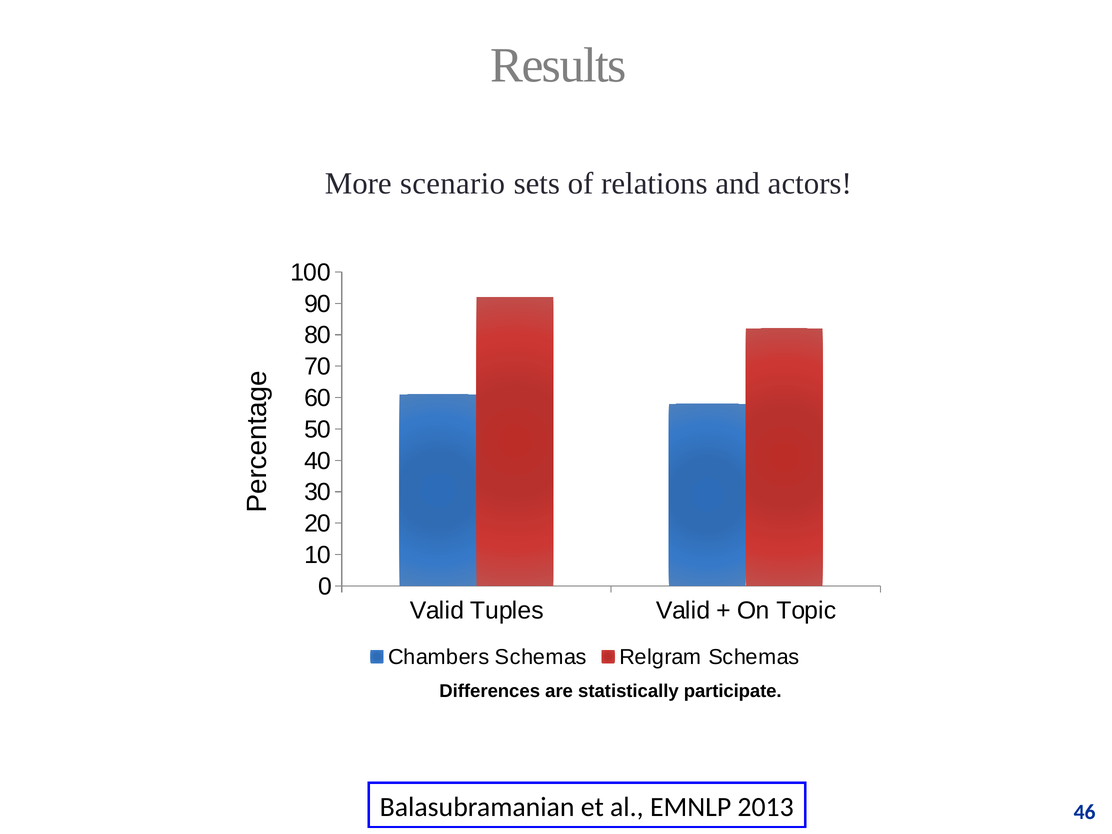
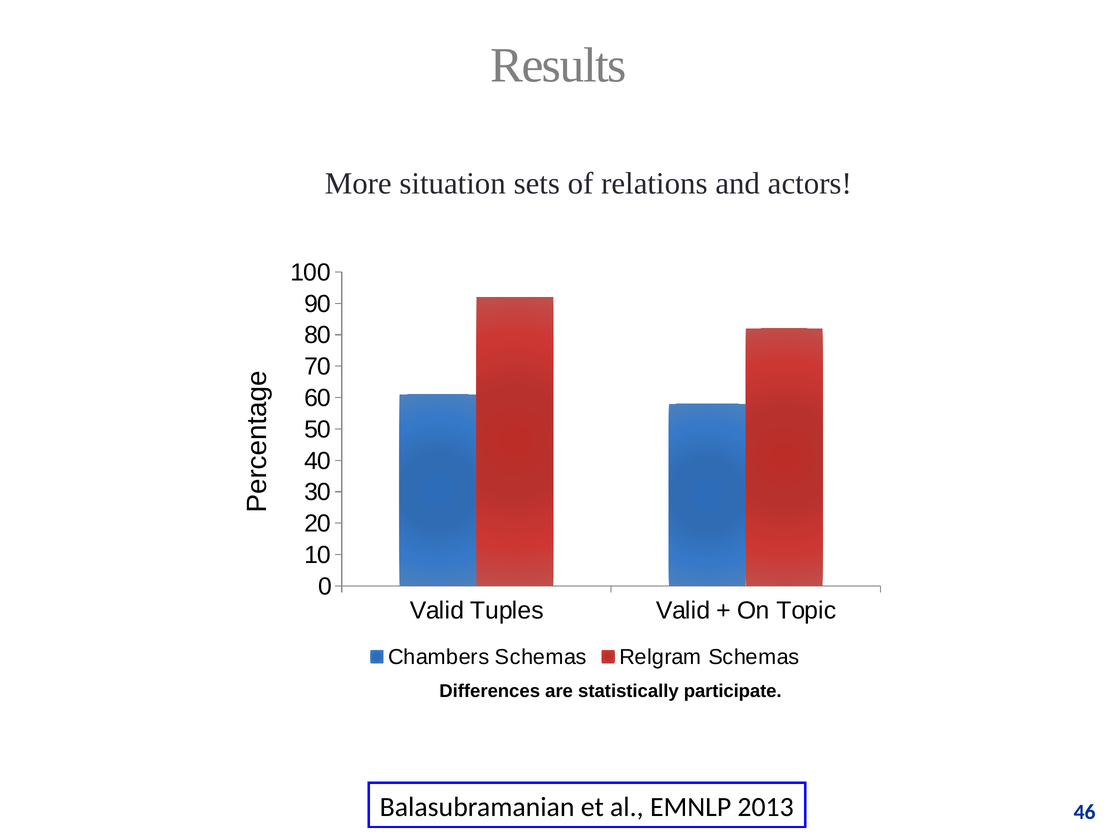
scenario: scenario -> situation
